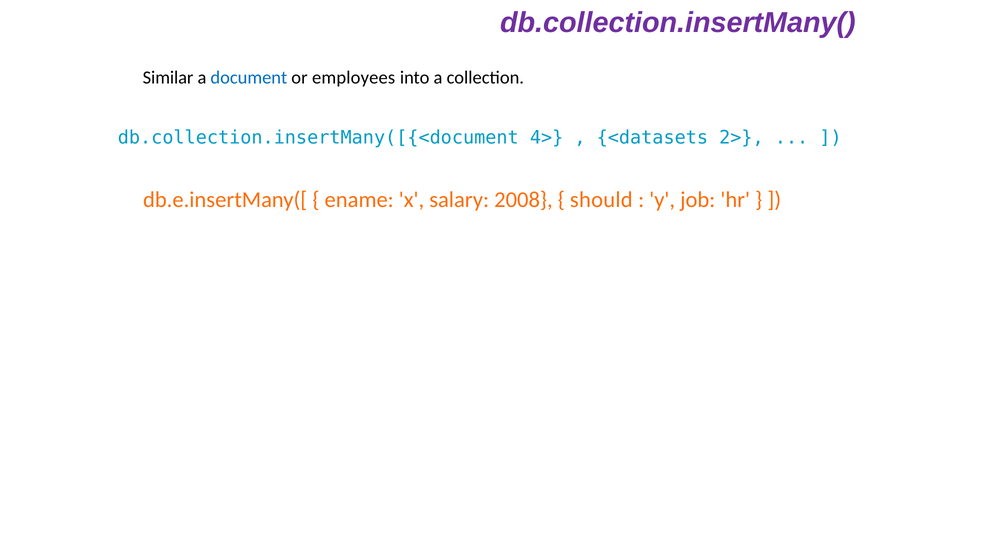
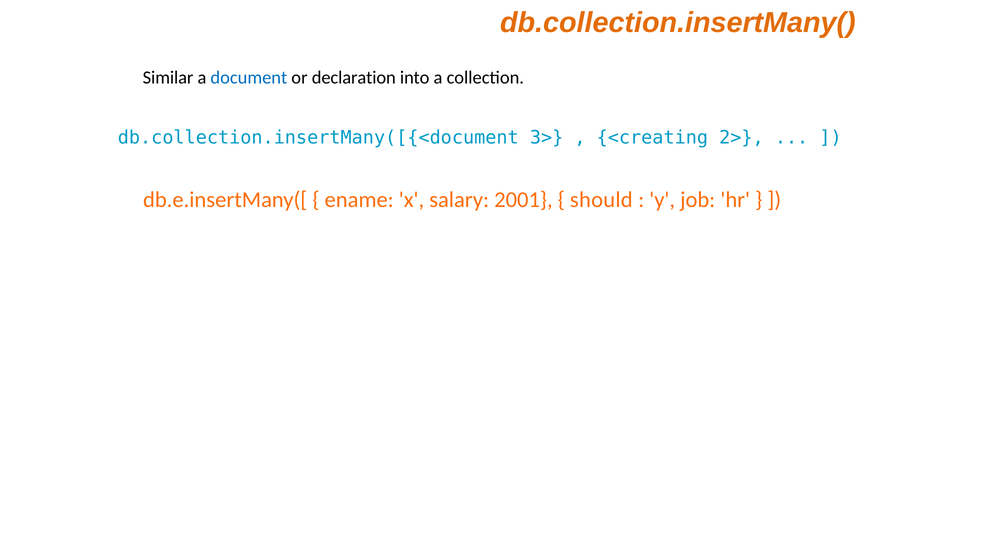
db.collection.insertMany( colour: purple -> orange
employees: employees -> declaration
4>: 4> -> 3>
<datasets: <datasets -> <creating
2008: 2008 -> 2001
